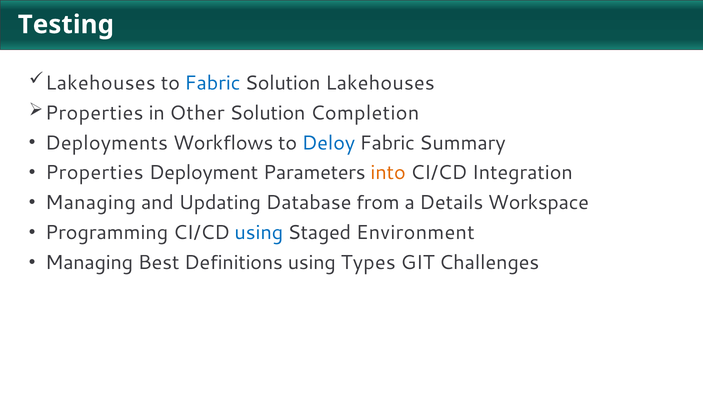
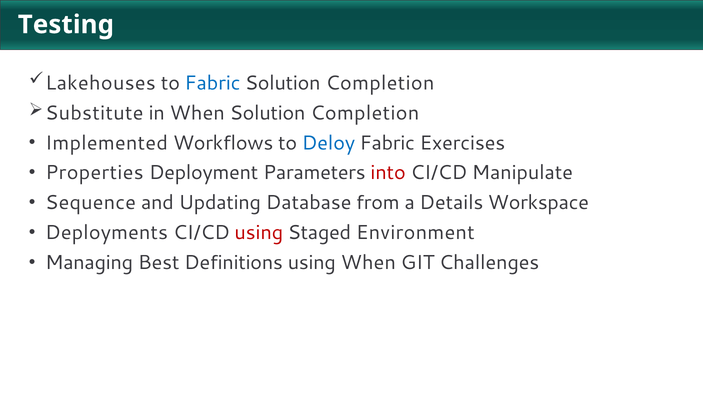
Lakehouses at (380, 83): Lakehouses -> Completion
Properties at (94, 113): Properties -> Substitute
in Other: Other -> When
Deployments: Deployments -> Implemented
Summary: Summary -> Exercises
into colour: orange -> red
Integration: Integration -> Manipulate
Managing at (91, 202): Managing -> Sequence
Programming: Programming -> Deployments
using at (259, 232) colour: blue -> red
using Types: Types -> When
